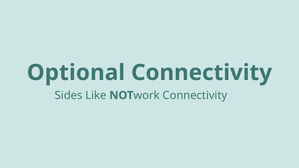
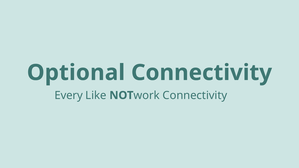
Sides: Sides -> Every
